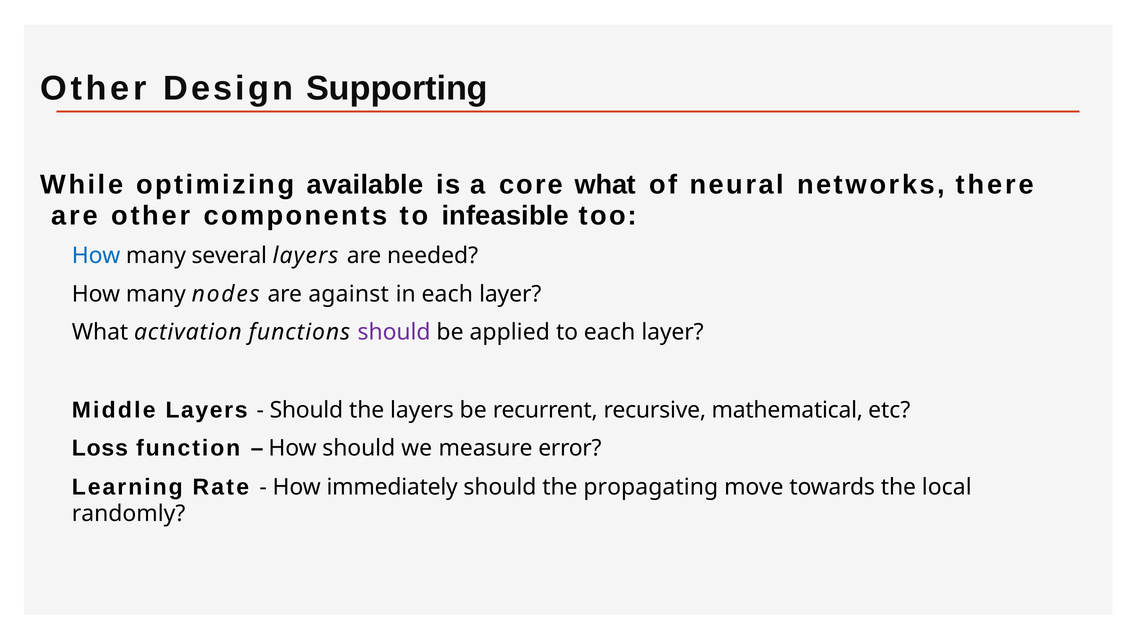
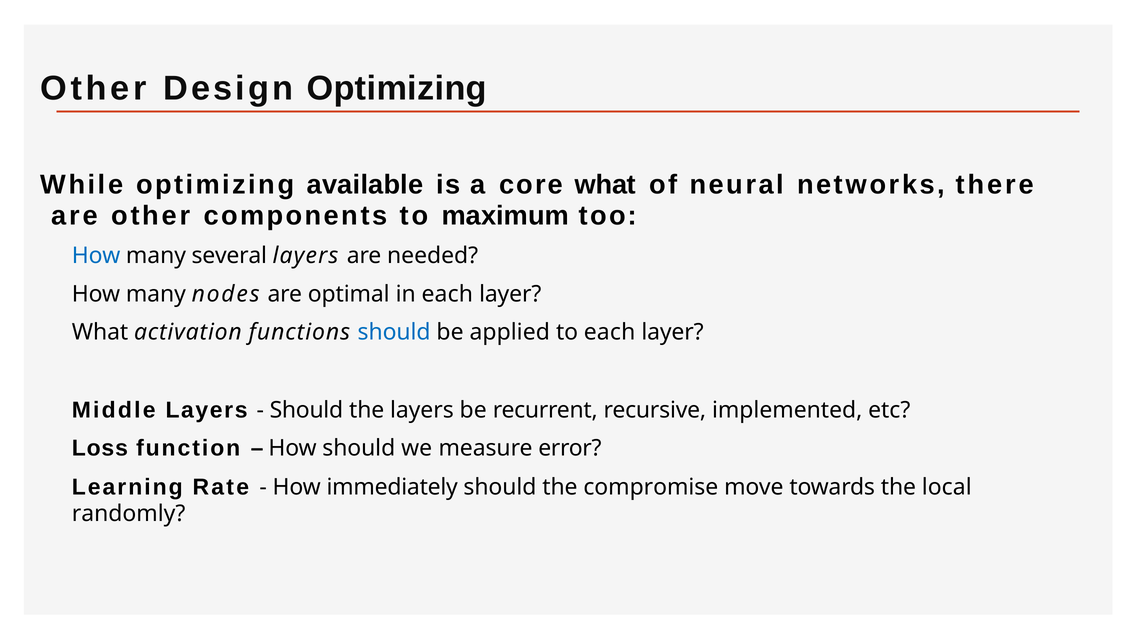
Design Supporting: Supporting -> Optimizing
infeasible: infeasible -> maximum
against: against -> optimal
should at (394, 332) colour: purple -> blue
mathematical: mathematical -> implemented
propagating: propagating -> compromise
